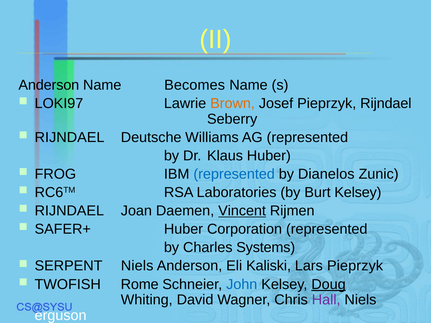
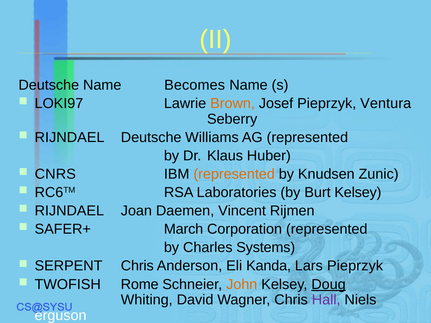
Anderson at (49, 85): Anderson -> Deutsche
Pieprzyk Rijndael: Rijndael -> Ventura
FROG: FROG -> CNRS
represented at (234, 174) colour: blue -> orange
Dianelos: Dianelos -> Knudsen
Vincent underline: present -> none
SAFER+ Huber: Huber -> March
SERPENT Niels: Niels -> Chris
Kaliski: Kaliski -> Kanda
John colour: blue -> orange
